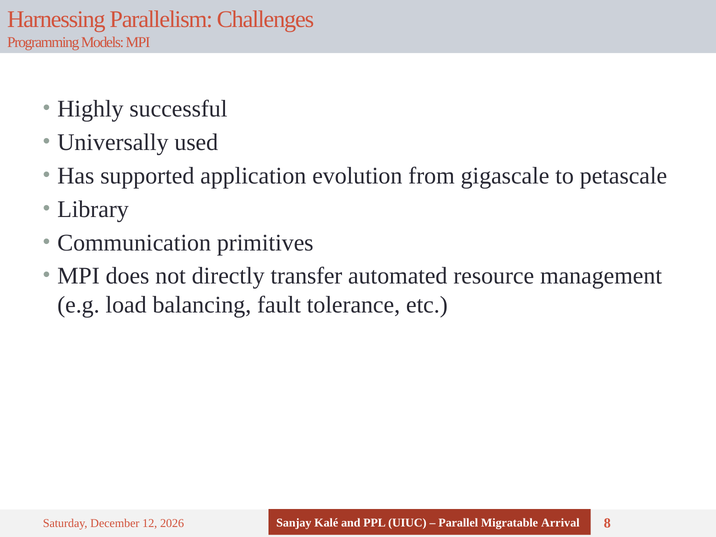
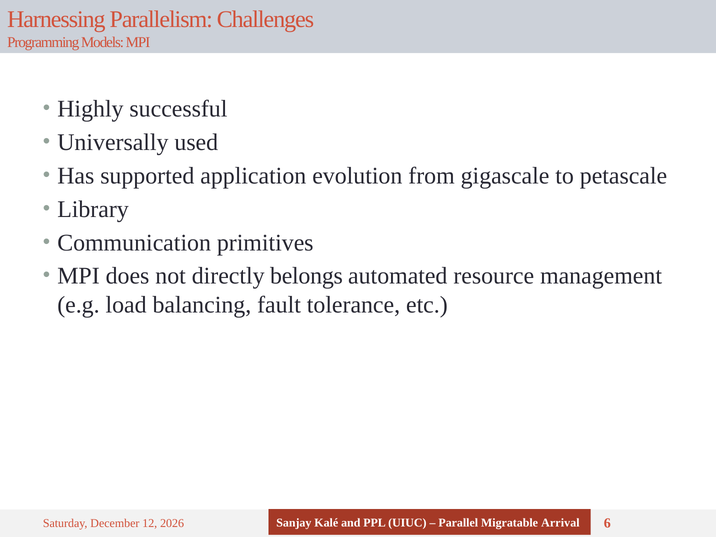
transfer: transfer -> belongs
8: 8 -> 6
